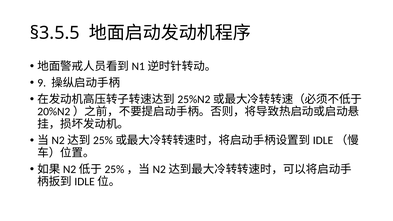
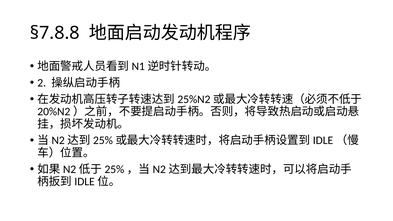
§3.5.5: §3.5.5 -> §7.8.8
9: 9 -> 2
